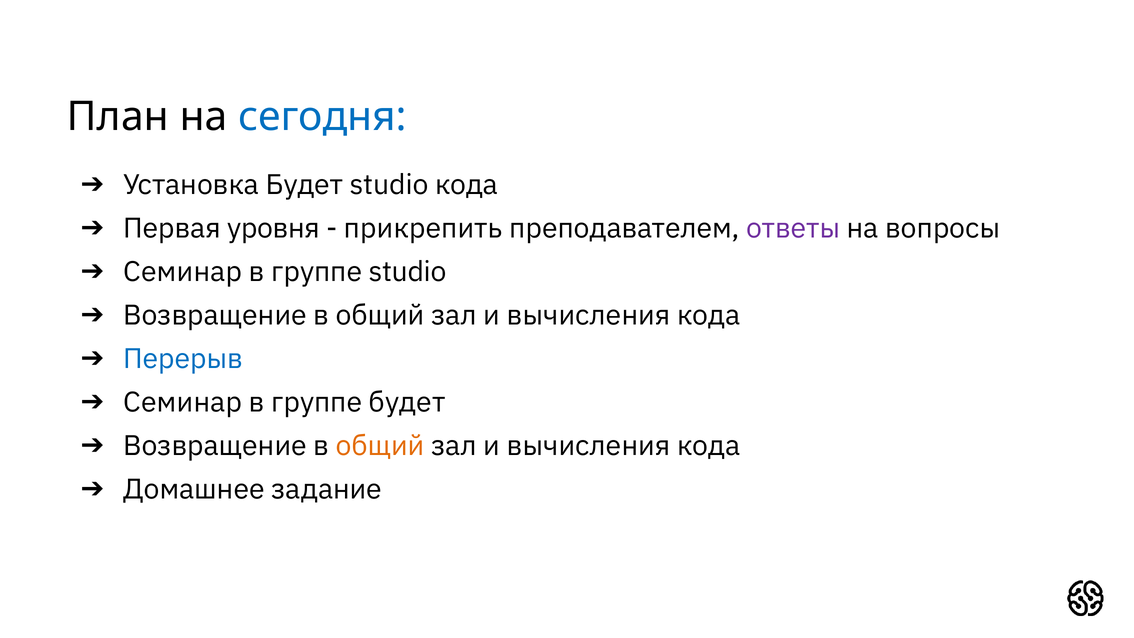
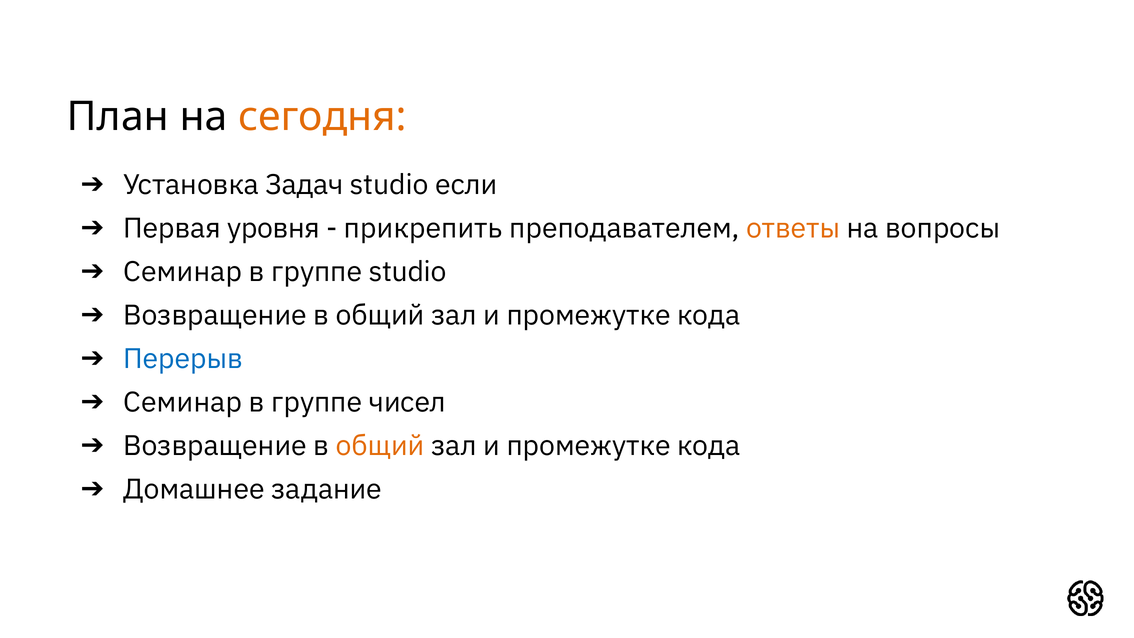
сегодня colour: blue -> orange
Установка Будет: Будет -> Задач
studio кода: кода -> если
ответы colour: purple -> orange
вычисления at (589, 315): вычисления -> промежутке
группе будет: будет -> чисел
вычисления at (589, 446): вычисления -> промежутке
